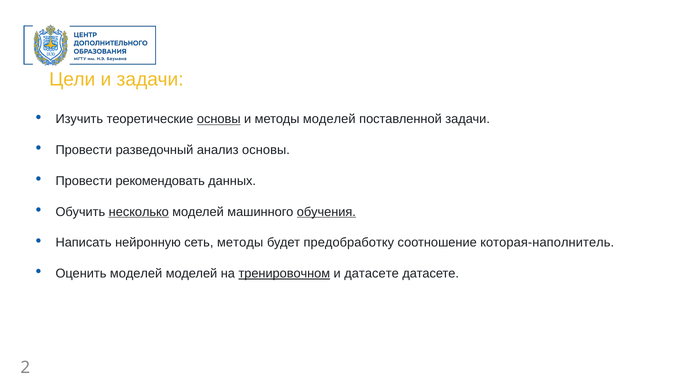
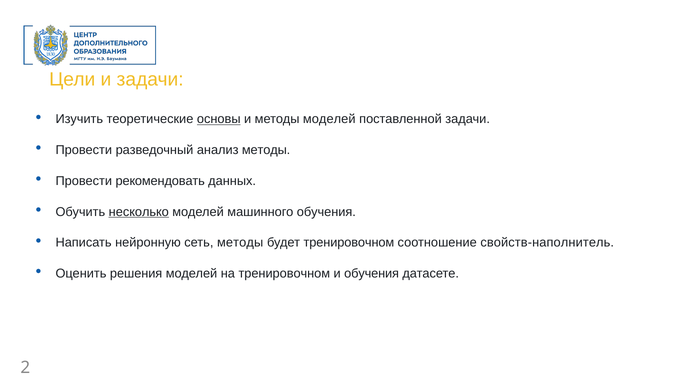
анализ основы: основы -> методы
обучения at (326, 212) underline: present -> none
будет предобработку: предобработку -> тренировочном
которая-наполнитель: которая-наполнитель -> свойств-наполнитель
Оценить моделей: моделей -> решения
тренировочном at (284, 273) underline: present -> none
и датасете: датасете -> обучения
